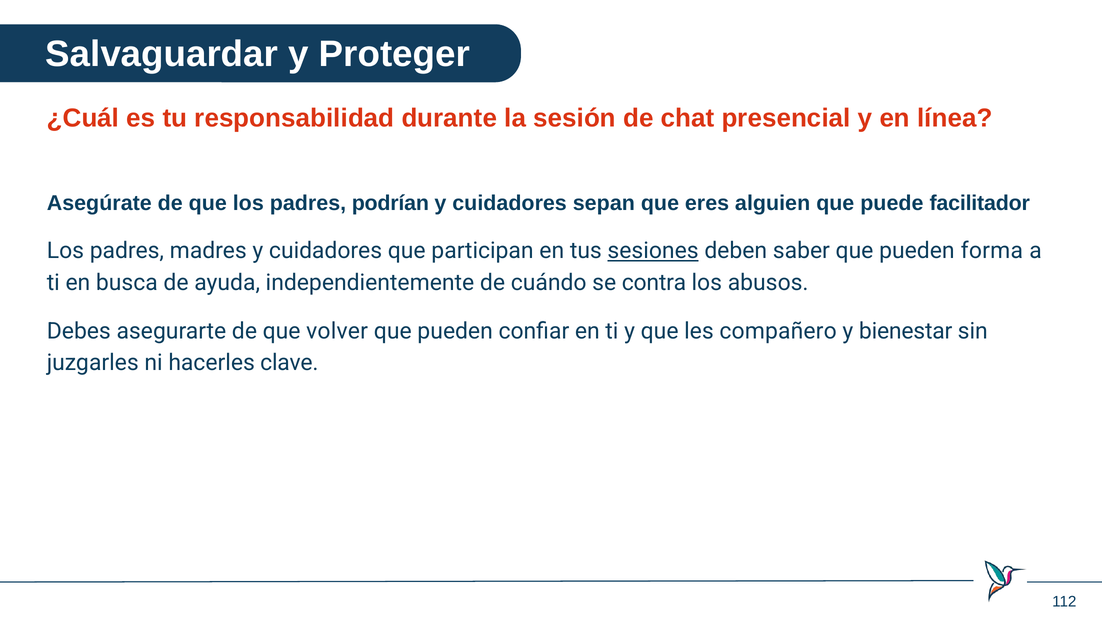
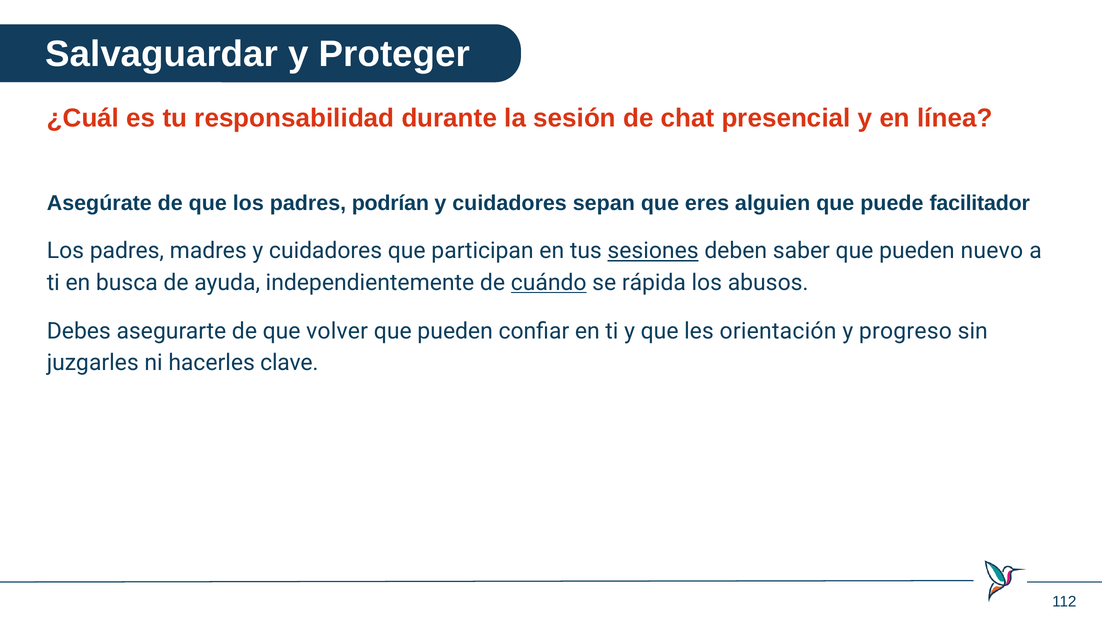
forma: forma -> nuevo
cuándo underline: none -> present
contra: contra -> rápida
compañero: compañero -> orientación
bienestar: bienestar -> progreso
